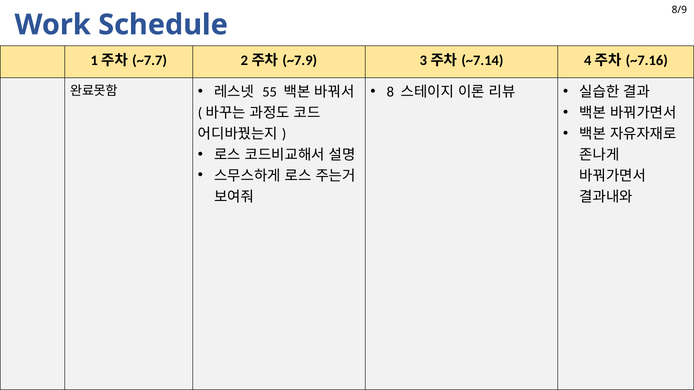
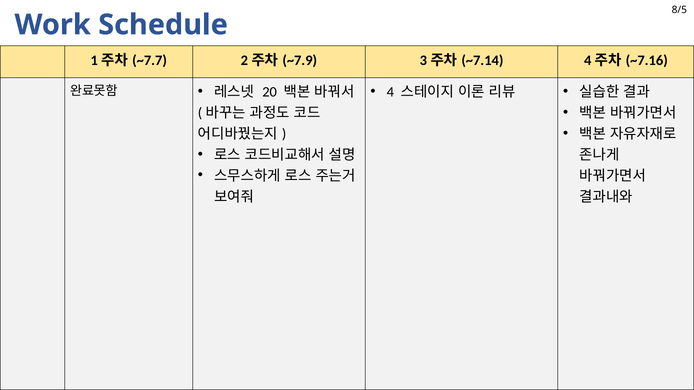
8/9: 8/9 -> 8/5
8: 8 -> 4
55: 55 -> 20
